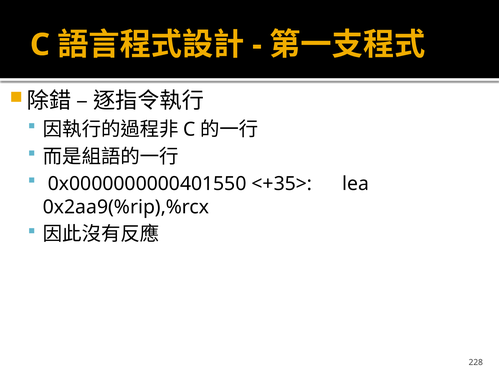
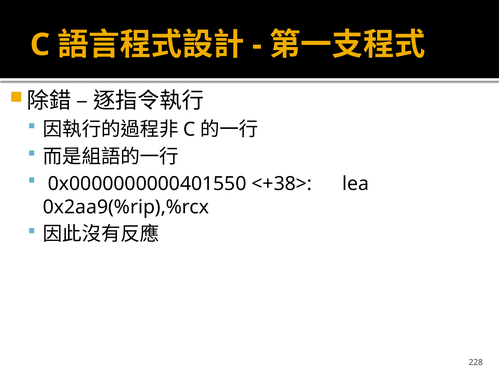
<+35>: <+35> -> <+38>
